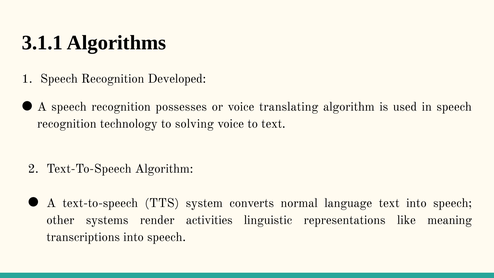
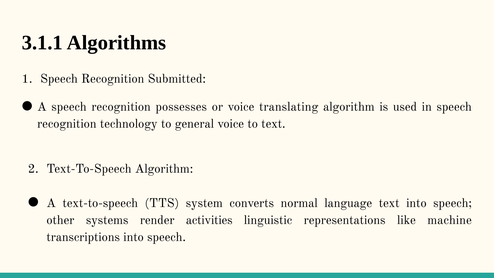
Developed: Developed -> Submitted
solving: solving -> general
meaning: meaning -> machine
